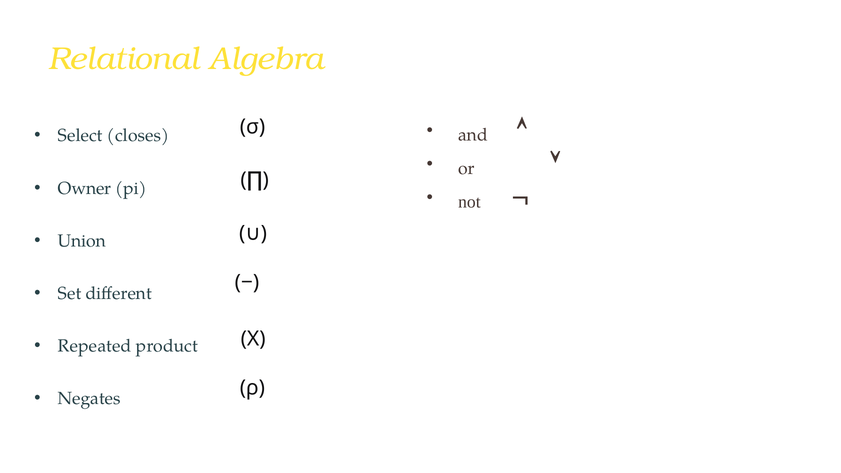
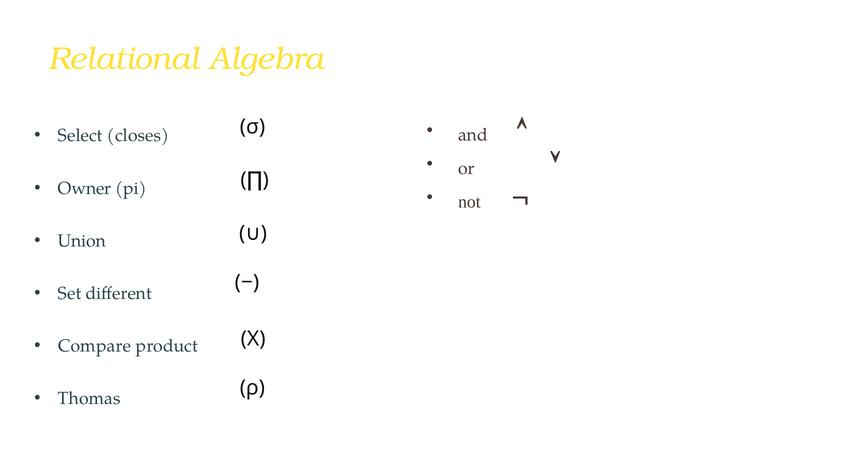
Repeated: Repeated -> Compare
Negates: Negates -> Thomas
